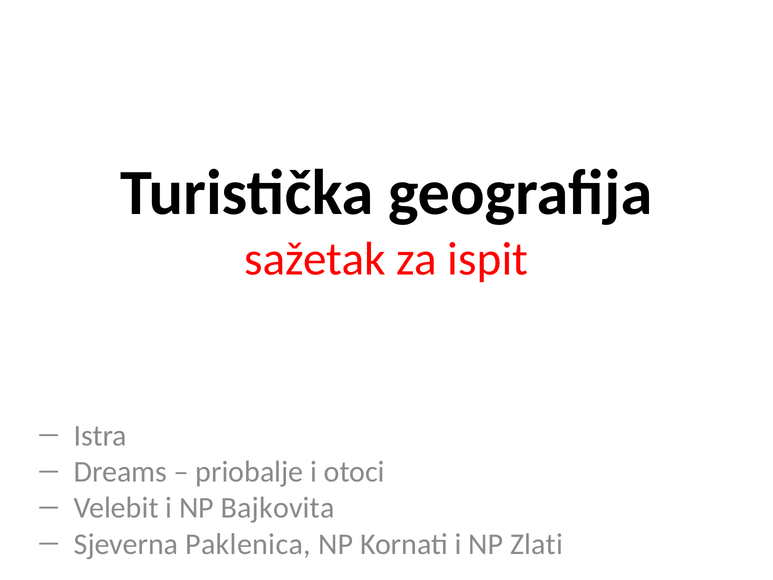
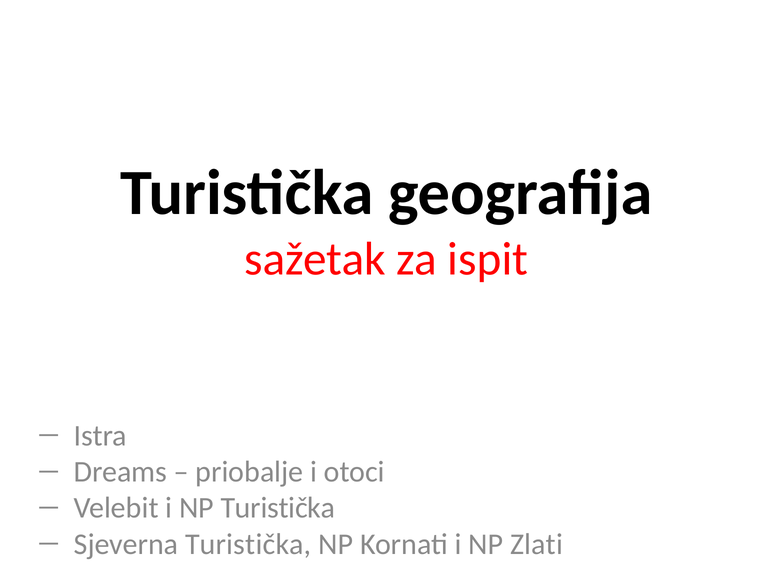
NP Bajkovita: Bajkovita -> Turistička
Sjeverna Paklenica: Paklenica -> Turistička
